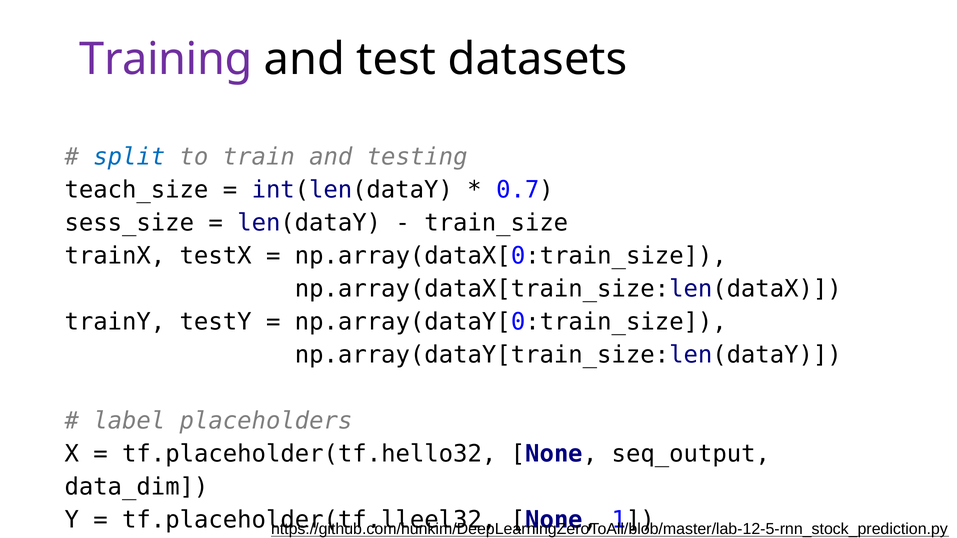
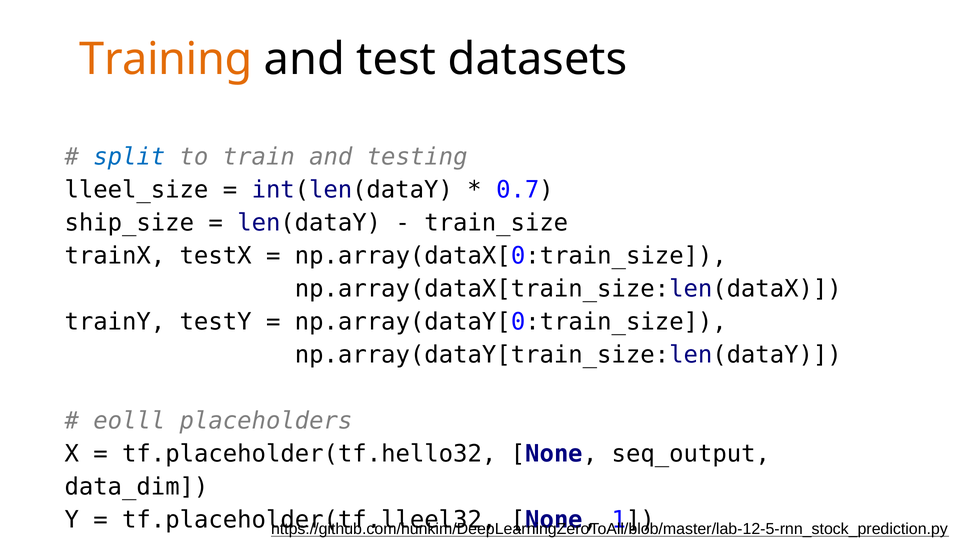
Training colour: purple -> orange
teach_size: teach_size -> lleel_size
sess_size: sess_size -> ship_size
label: label -> eolll
